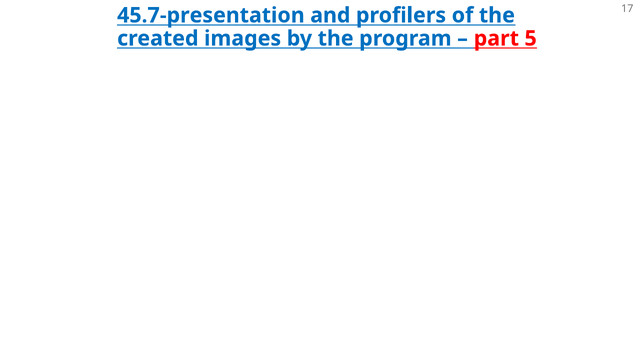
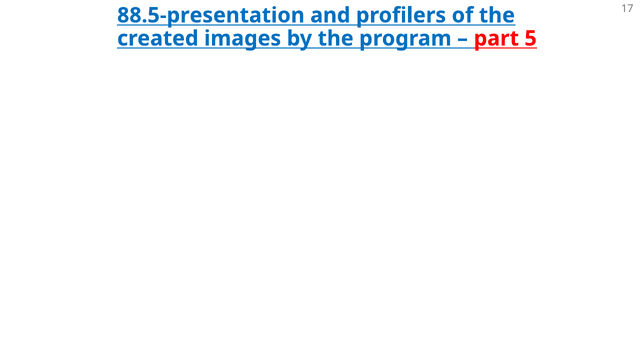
45.7-presentation: 45.7-presentation -> 88.5-presentation
